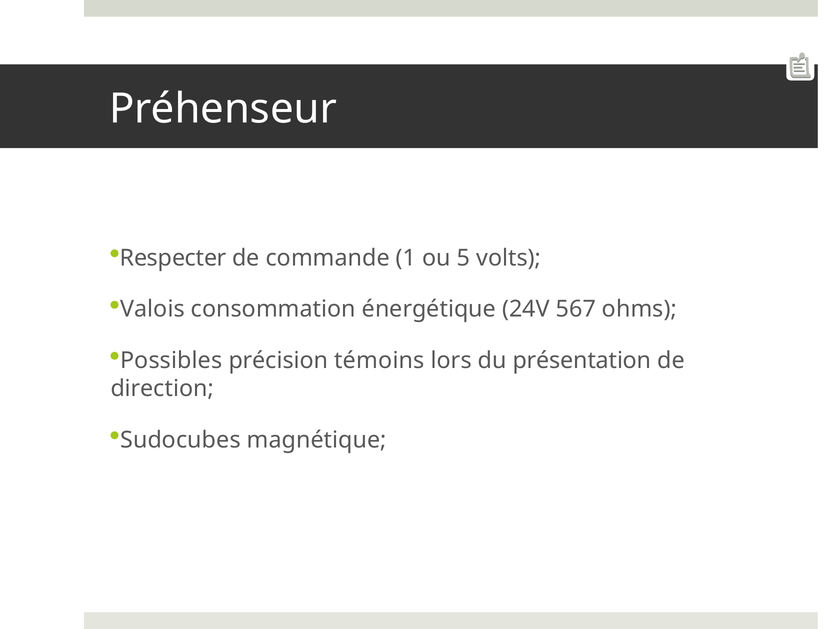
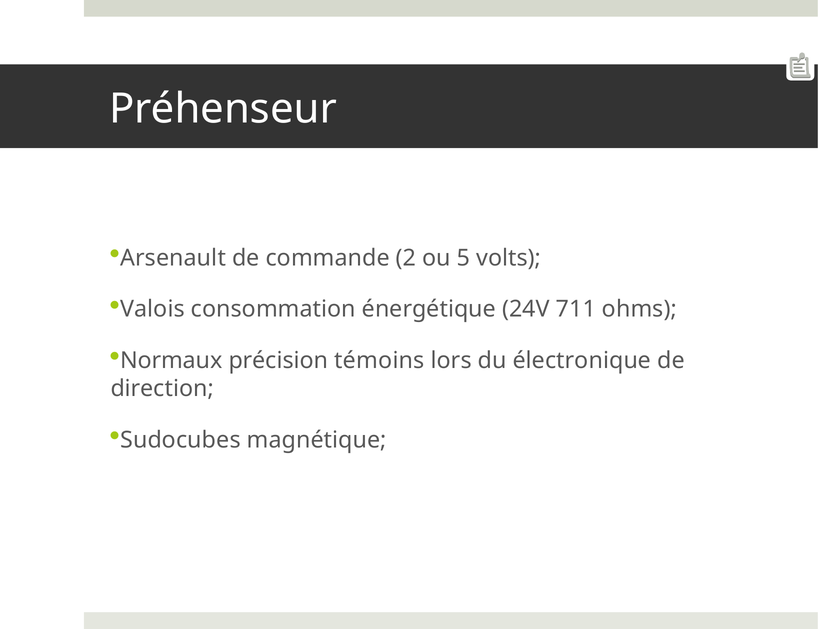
Respecter: Respecter -> Arsenault
1: 1 -> 2
567: 567 -> 711
Possibles: Possibles -> Normaux
présentation: présentation -> électronique
